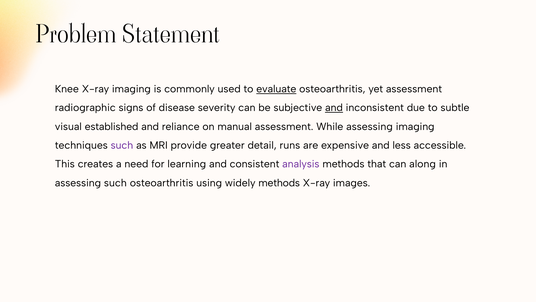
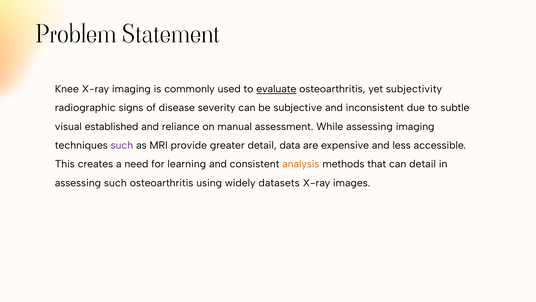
yet assessment: assessment -> subjectivity
and at (334, 108) underline: present -> none
runs: runs -> data
analysis colour: purple -> orange
can along: along -> detail
widely methods: methods -> datasets
